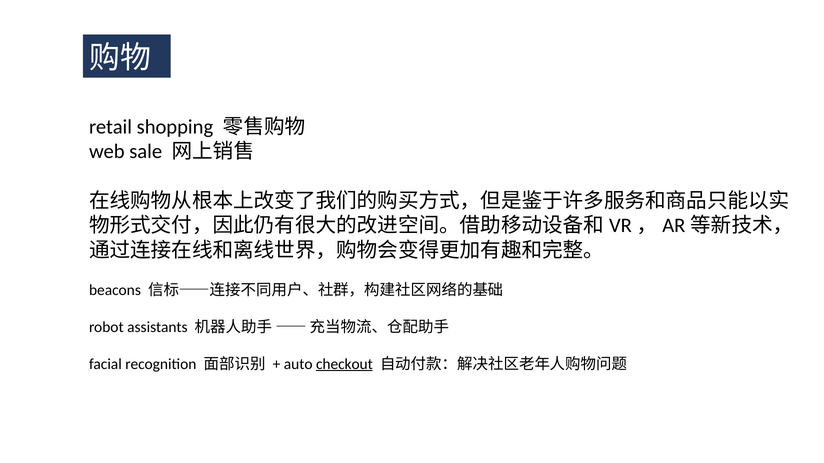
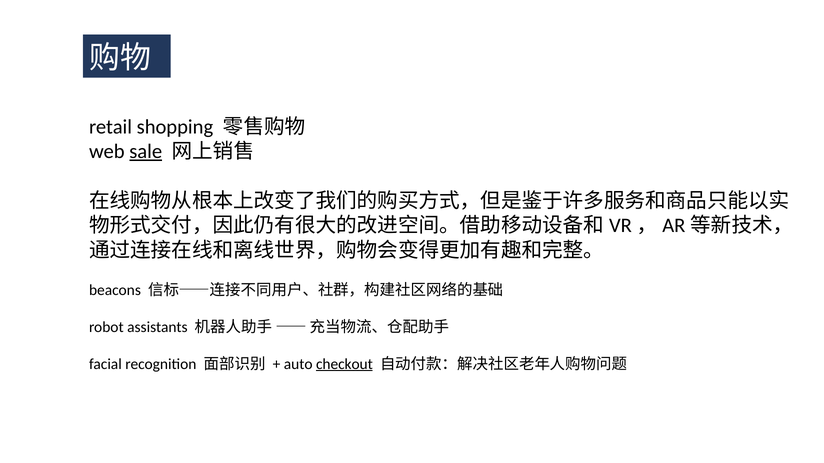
sale underline: none -> present
